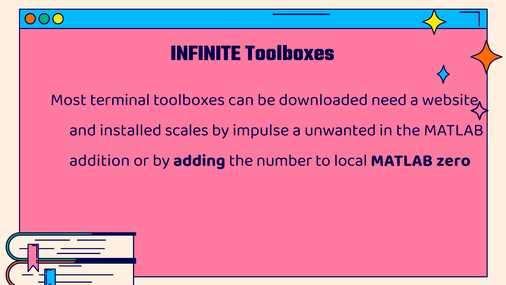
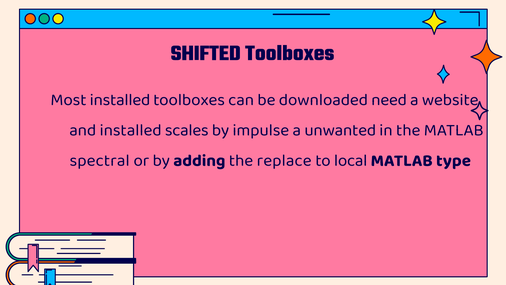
INFINITE: INFINITE -> SHIFTED
Most terminal: terminal -> installed
addition: addition -> spectral
number: number -> replace
zero: zero -> type
